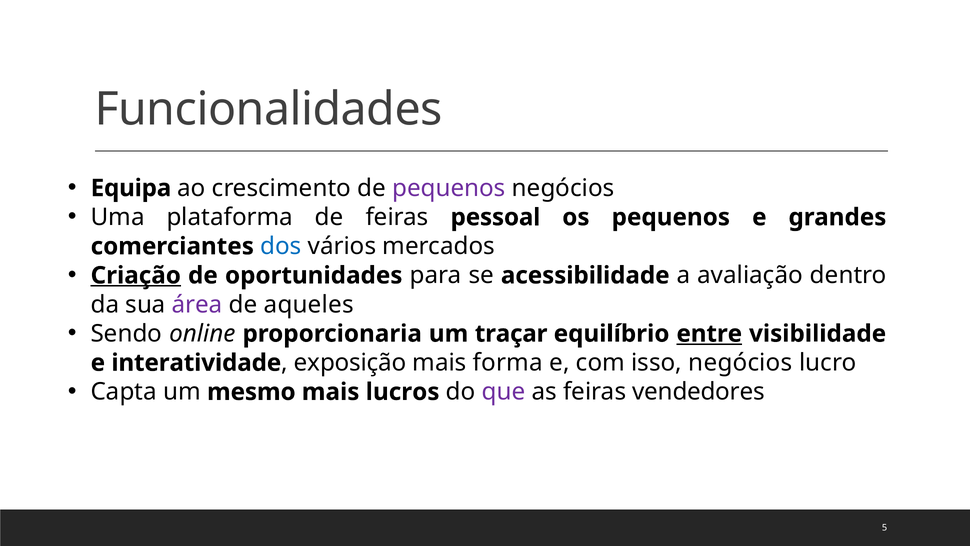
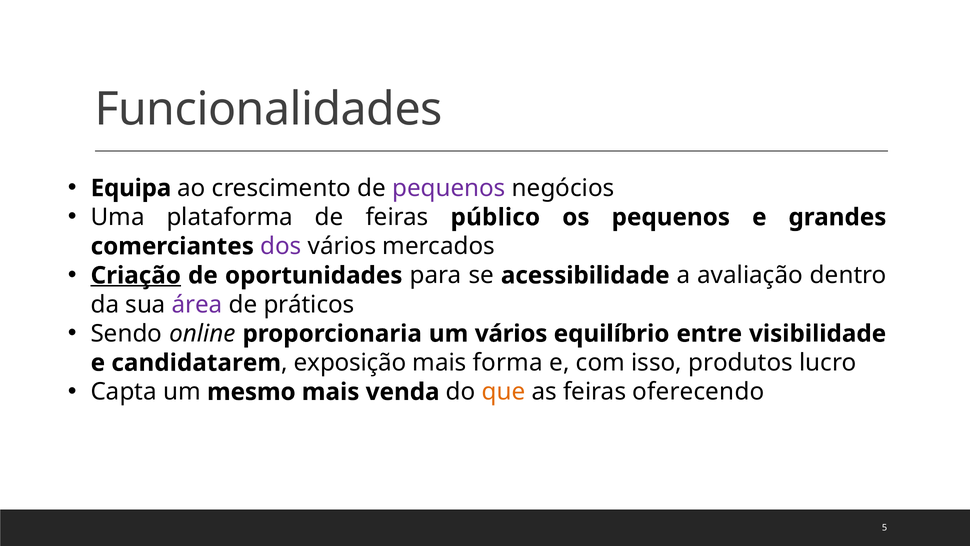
pessoal: pessoal -> público
dos colour: blue -> purple
aqueles: aqueles -> práticos
um traçar: traçar -> vários
entre underline: present -> none
interatividade: interatividade -> candidatarem
isso negócios: negócios -> produtos
lucros: lucros -> venda
que colour: purple -> orange
vendedores: vendedores -> oferecendo
